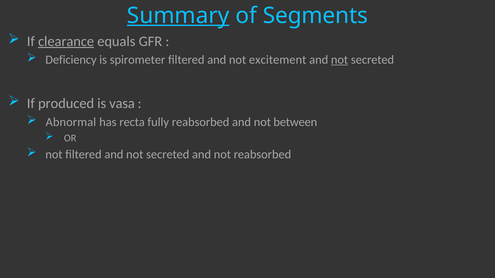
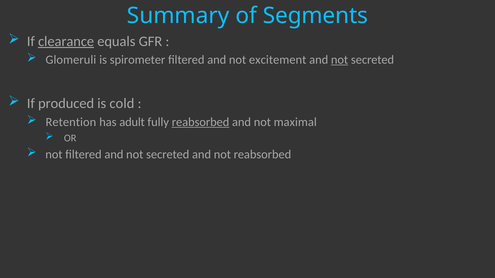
Summary underline: present -> none
Deficiency: Deficiency -> Glomeruli
vasa: vasa -> cold
Abnormal: Abnormal -> Retention
recta: recta -> adult
reabsorbed at (201, 122) underline: none -> present
between: between -> maximal
